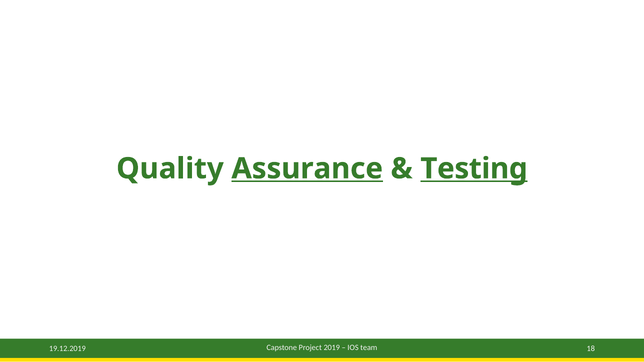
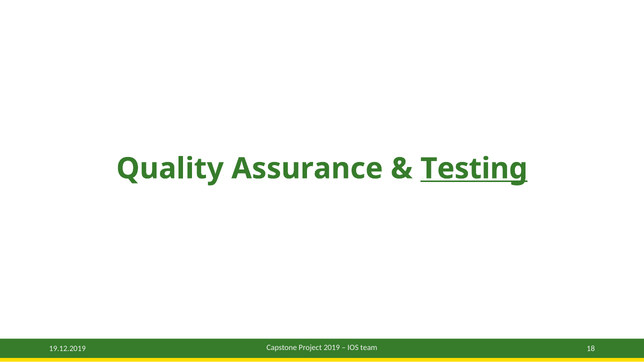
Assurance underline: present -> none
